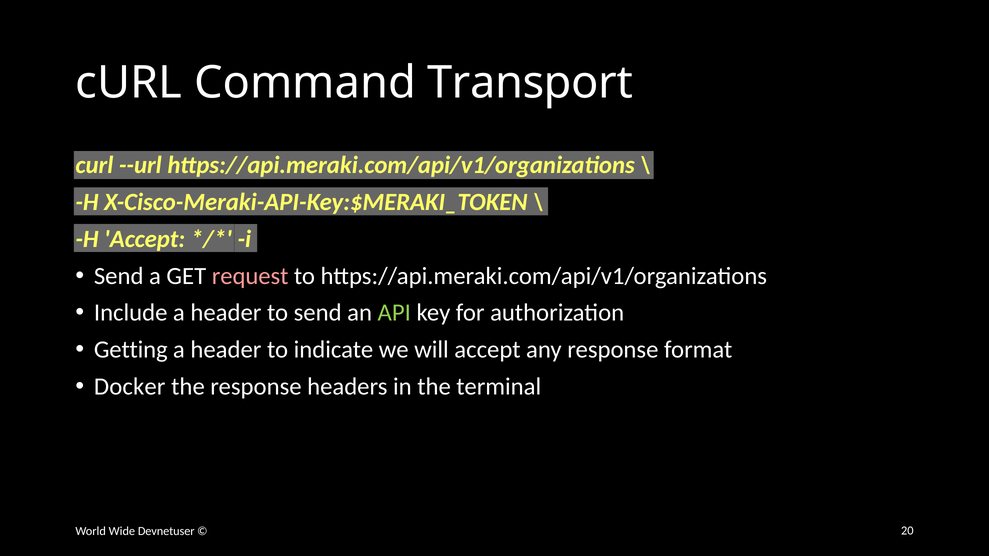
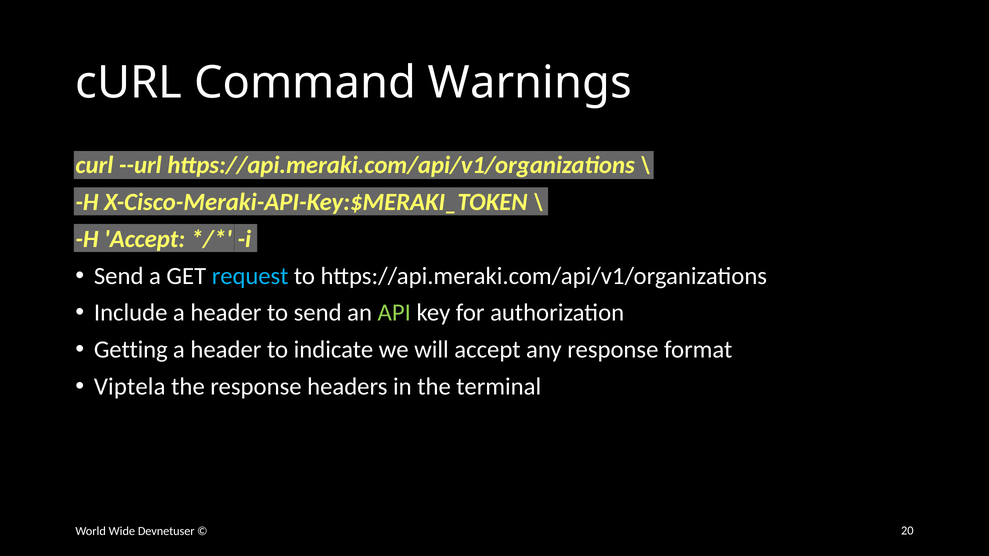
Transport: Transport -> Warnings
request colour: pink -> light blue
Docker: Docker -> Viptela
